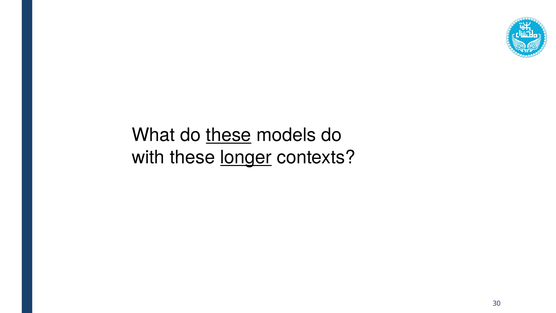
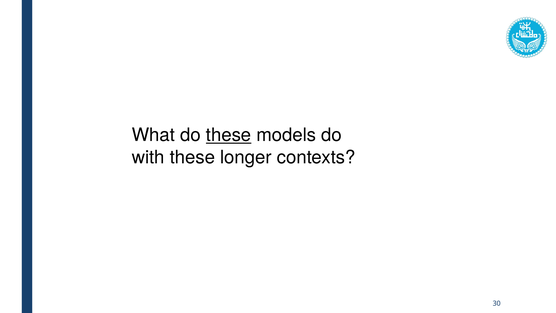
longer underline: present -> none
